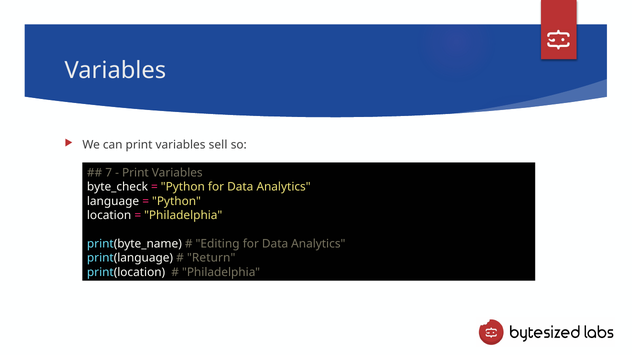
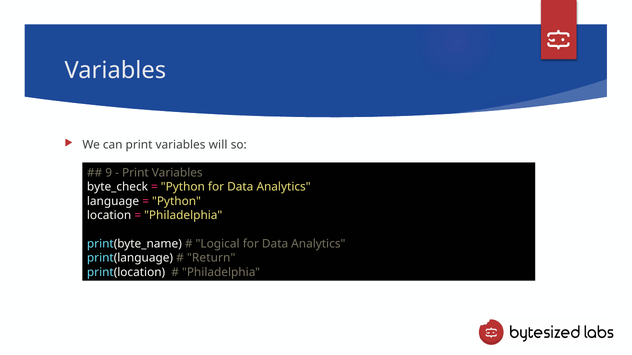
sell: sell -> will
7: 7 -> 9
Editing: Editing -> Logical
